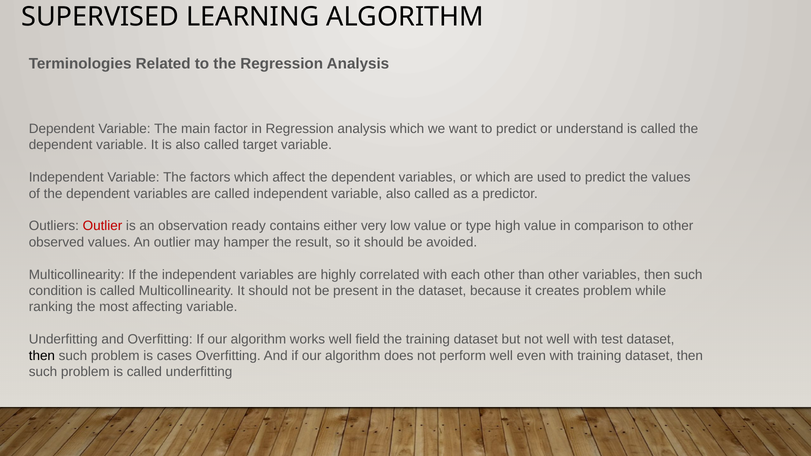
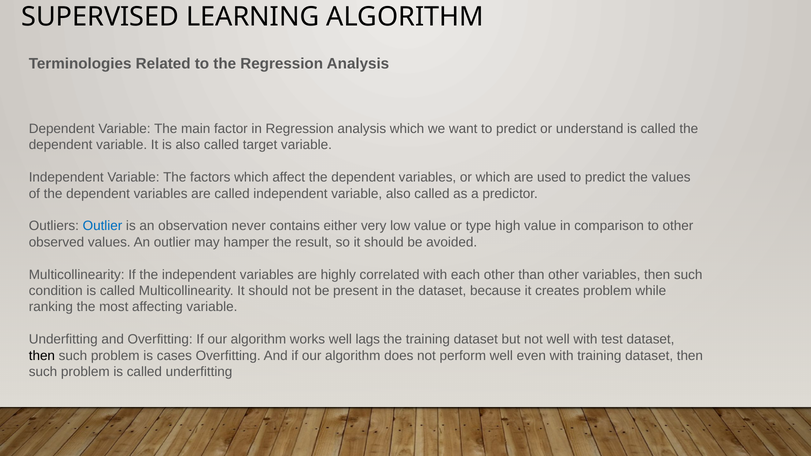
Outlier at (102, 226) colour: red -> blue
ready: ready -> never
field: field -> lags
